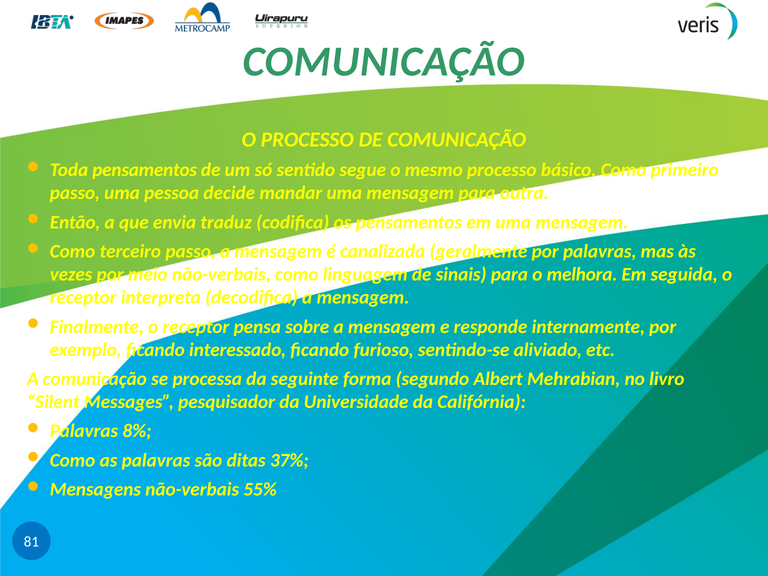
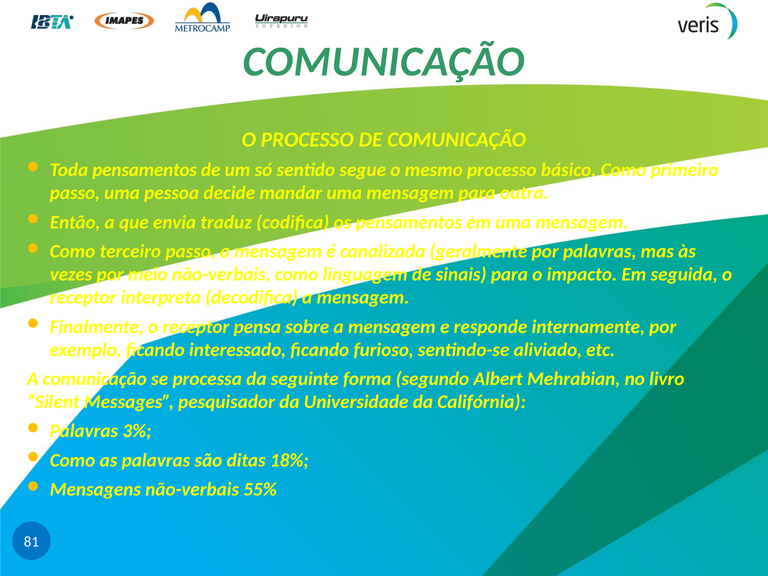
melhora: melhora -> impacto
8%: 8% -> 3%
37%: 37% -> 18%
